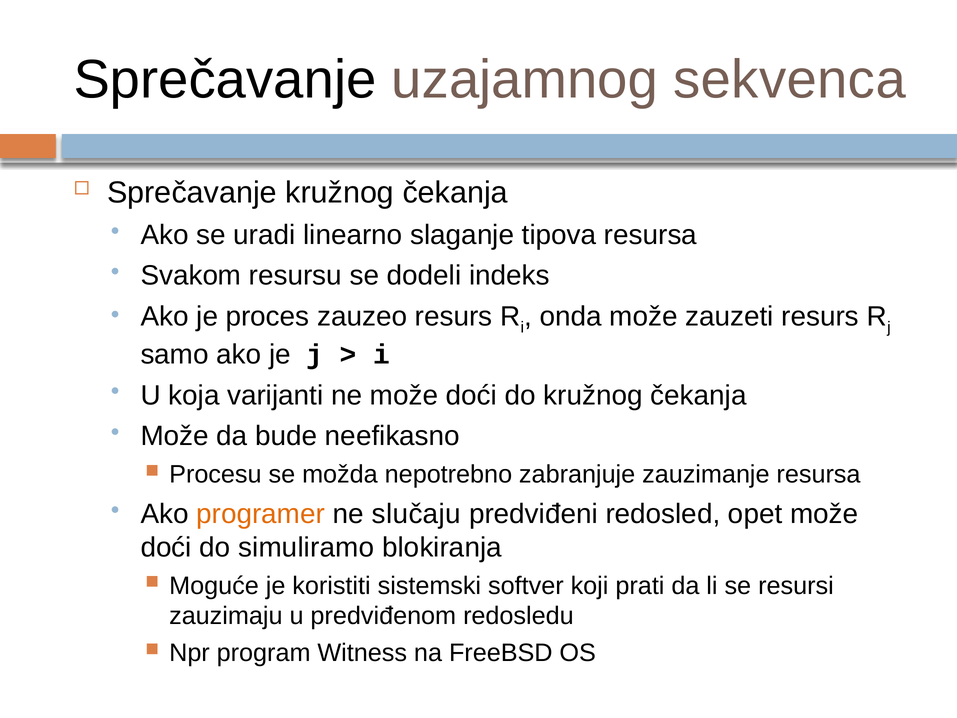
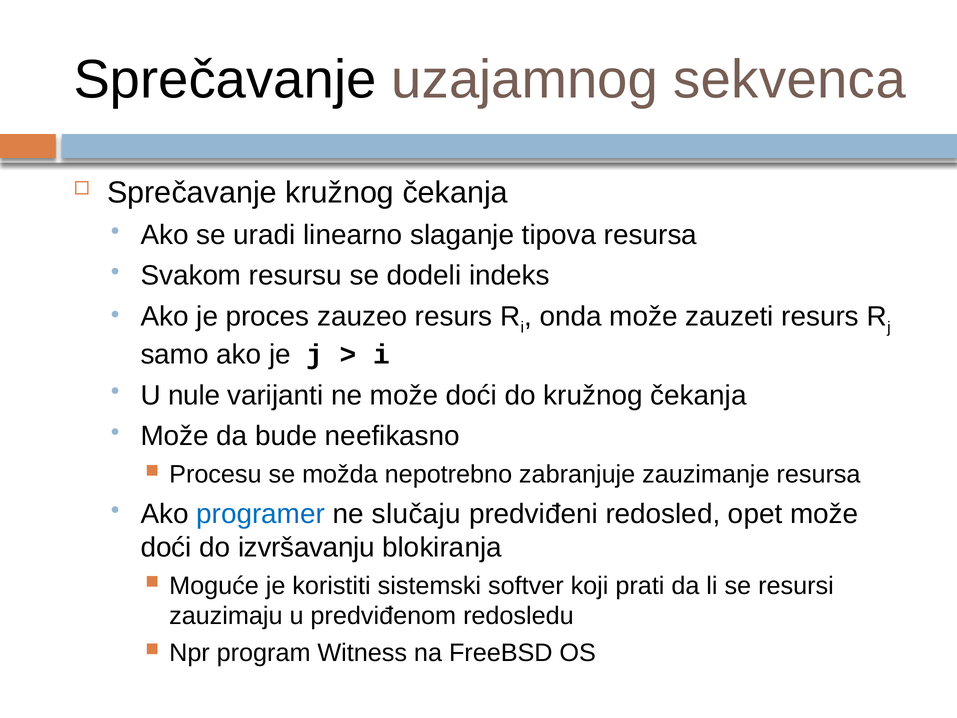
koja: koja -> nule
programer colour: orange -> blue
simuliramo: simuliramo -> izvršavanju
